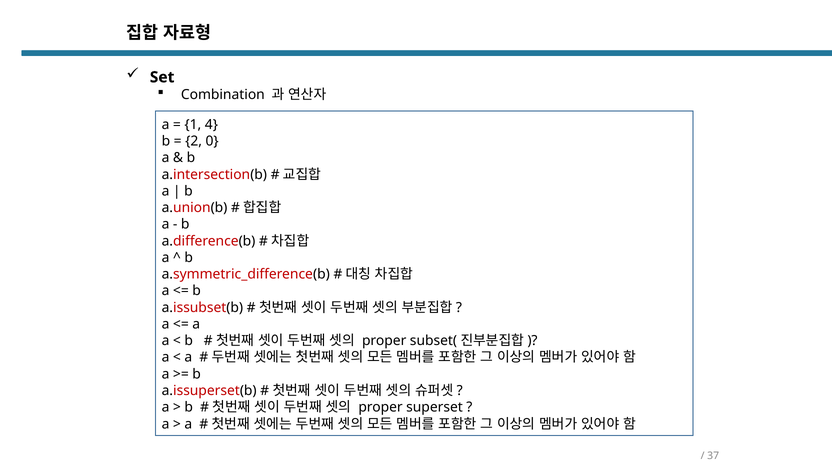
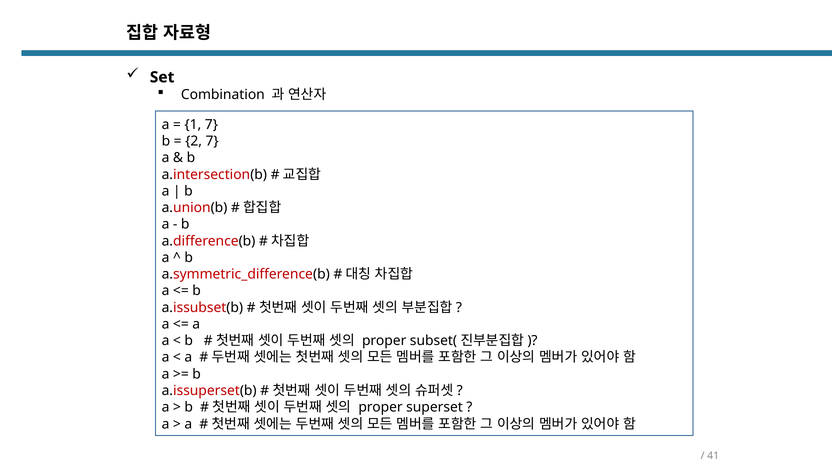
1 4: 4 -> 7
2 0: 0 -> 7
37: 37 -> 41
